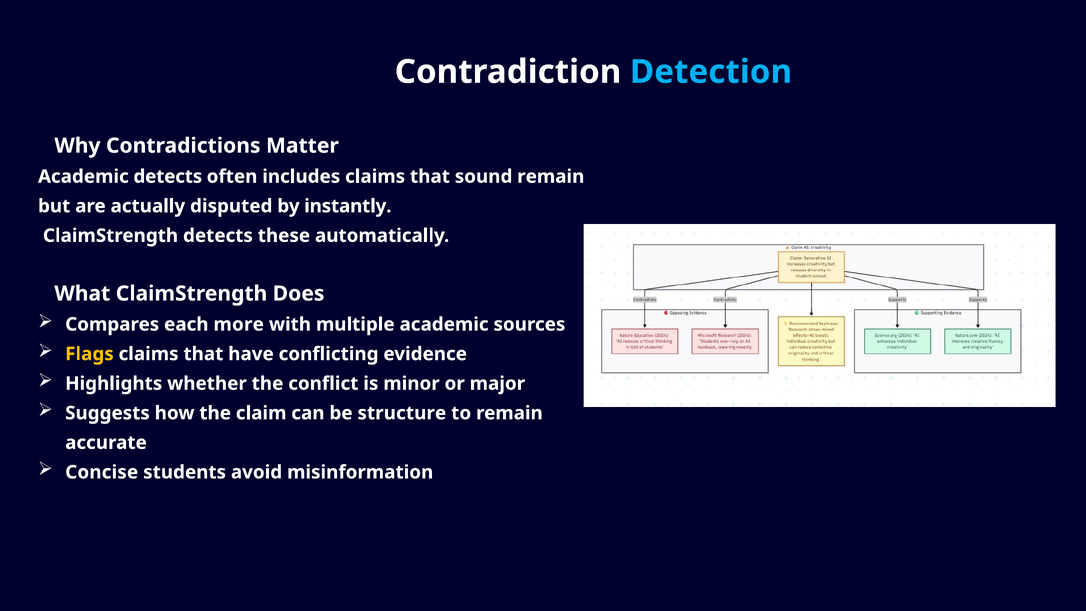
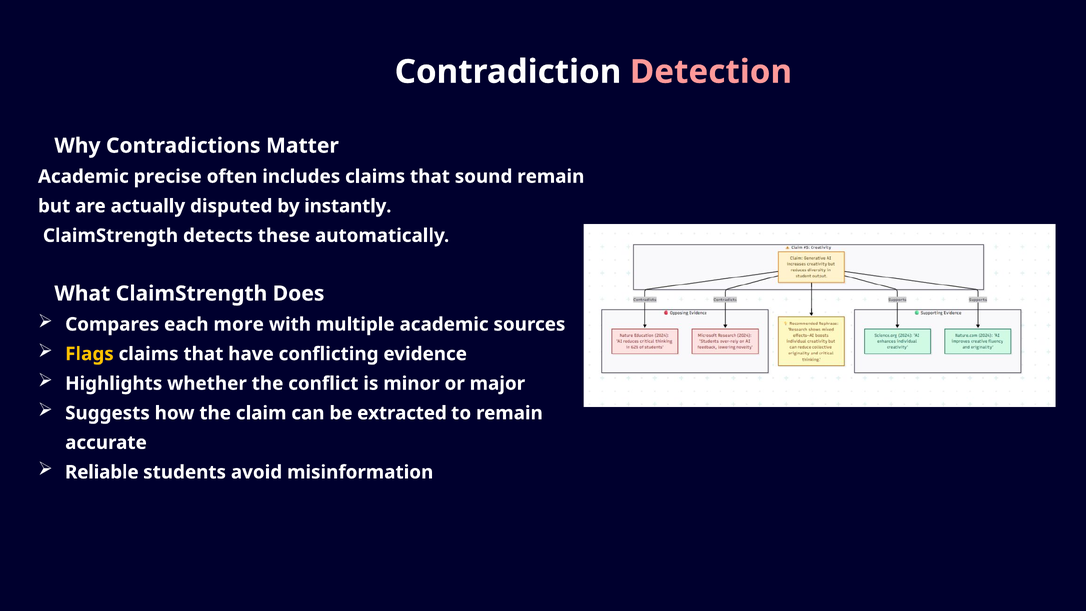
Detection colour: light blue -> pink
Academic detects: detects -> precise
structure: structure -> extracted
Concise: Concise -> Reliable
